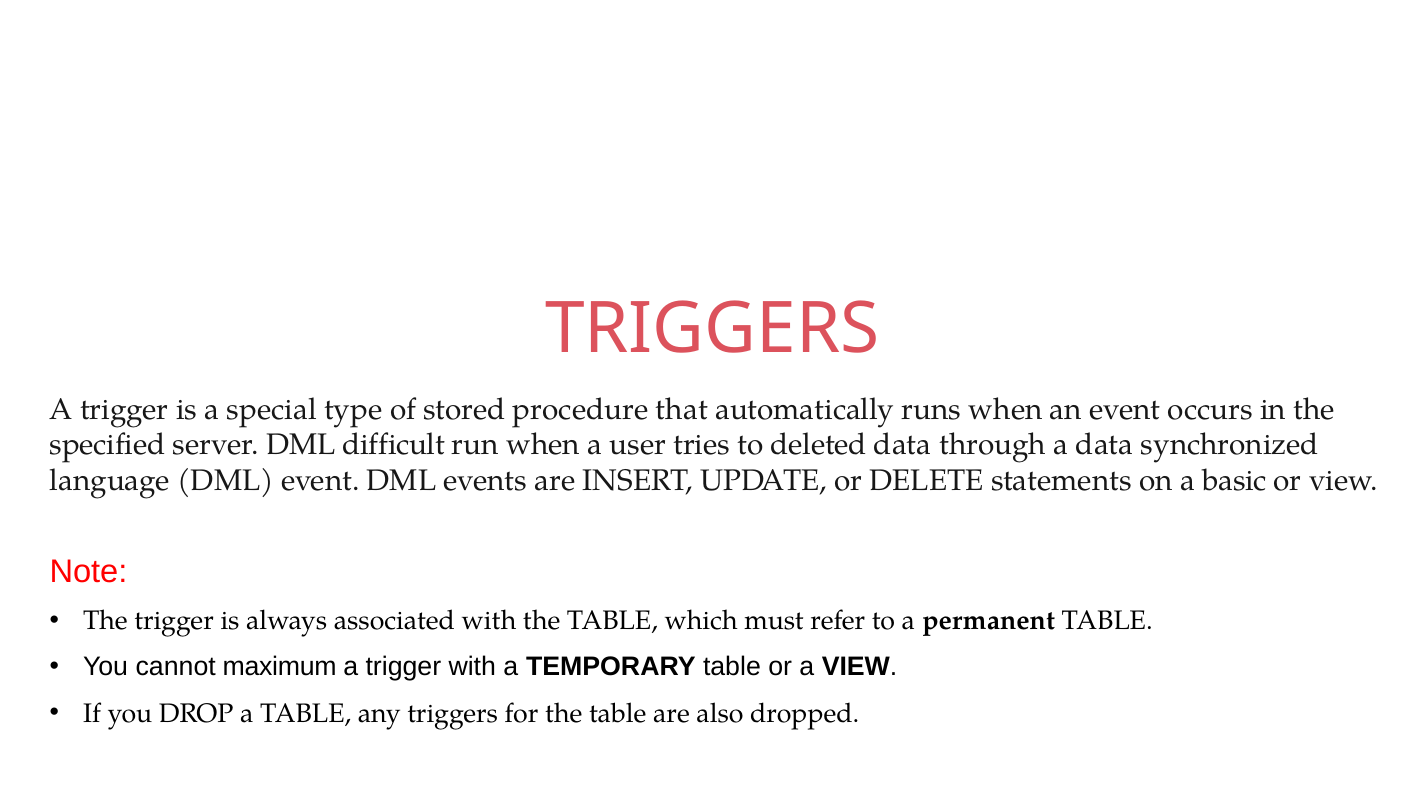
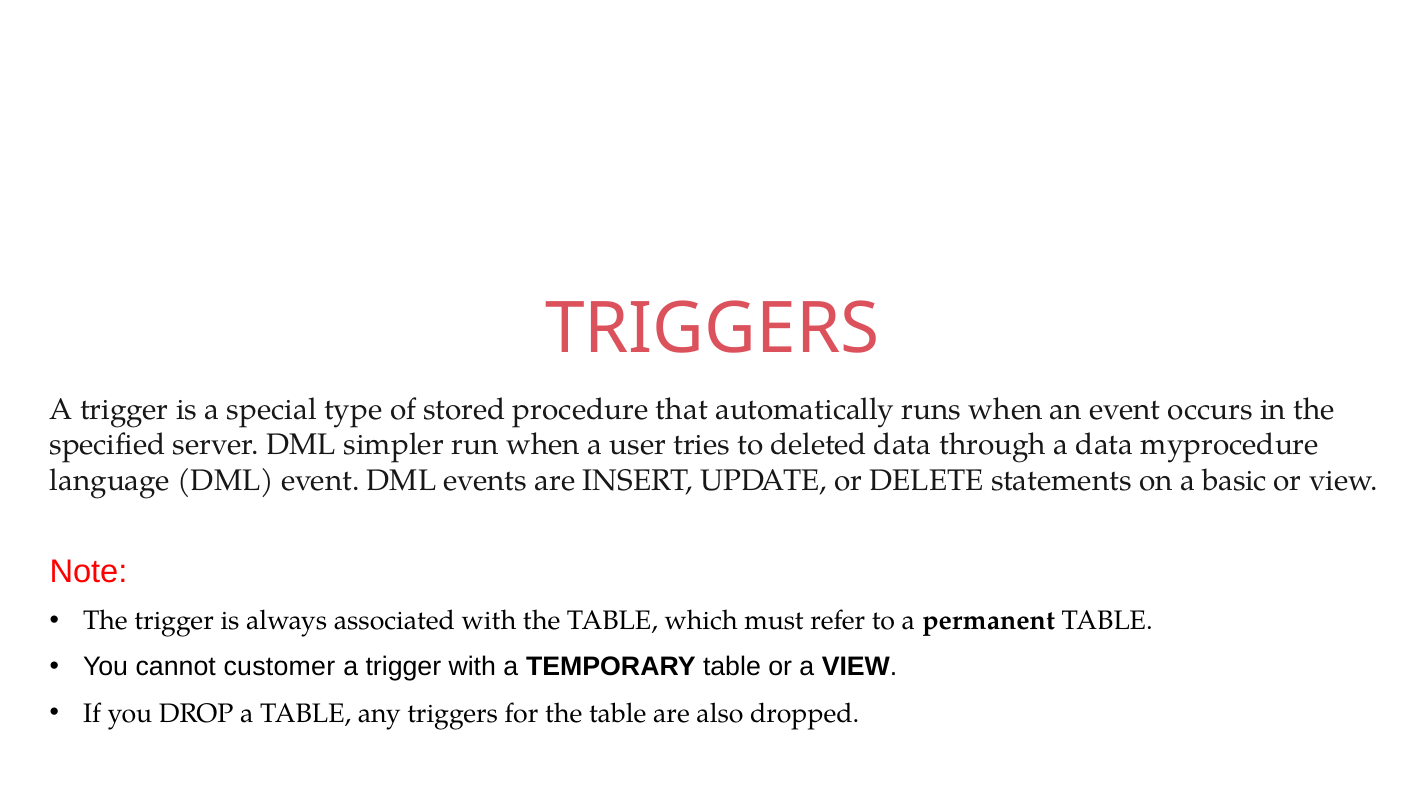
difficult: difficult -> simpler
synchronized: synchronized -> myprocedure
maximum: maximum -> customer
